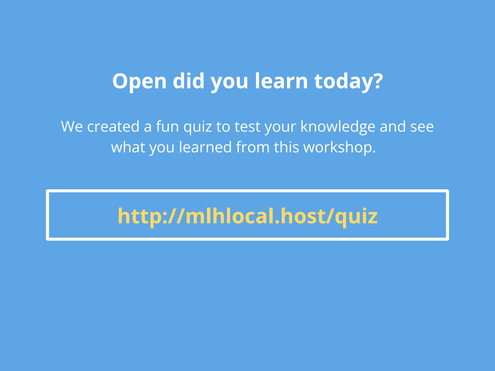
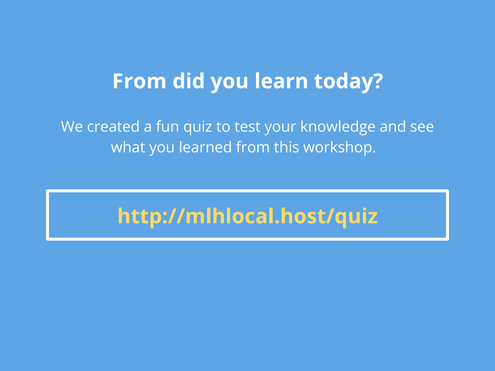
Open at (140, 81): Open -> From
